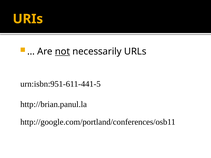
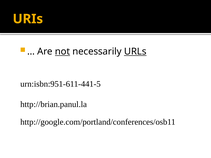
URLs underline: none -> present
